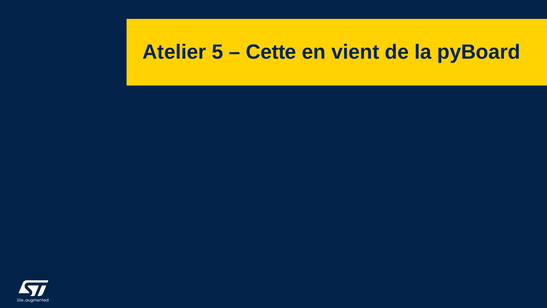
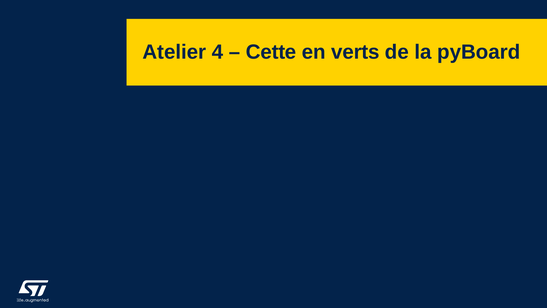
5: 5 -> 4
vient: vient -> verts
